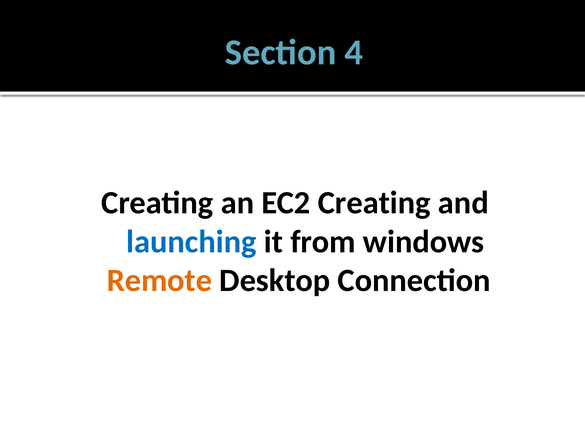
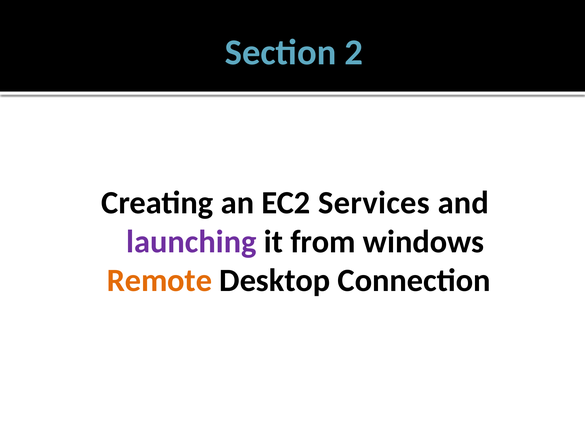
4: 4 -> 2
EC2 Creating: Creating -> Services
launching colour: blue -> purple
